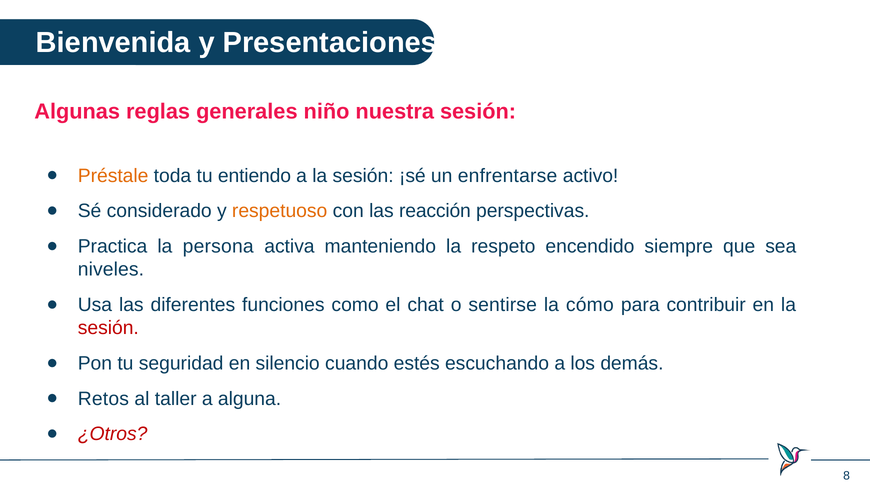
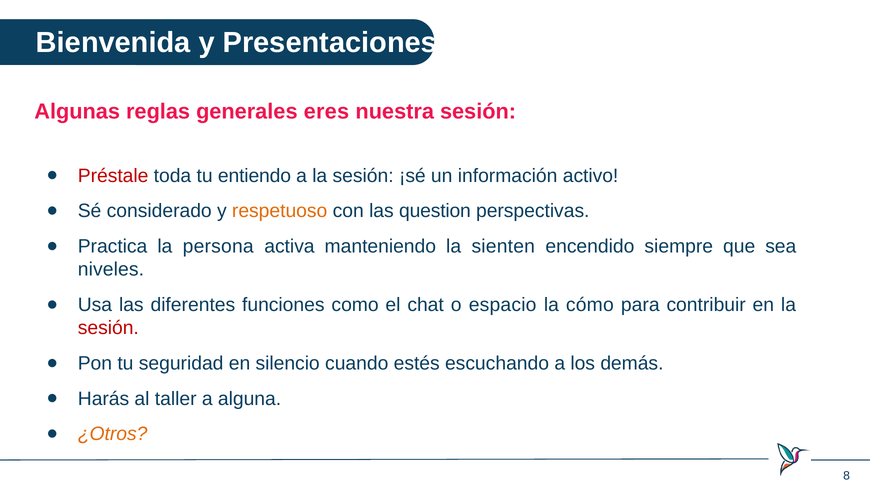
niño: niño -> eres
Préstale colour: orange -> red
enfrentarse: enfrentarse -> información
reacción: reacción -> question
respeto: respeto -> sienten
sentirse: sentirse -> espacio
Retos: Retos -> Harás
¿Otros colour: red -> orange
